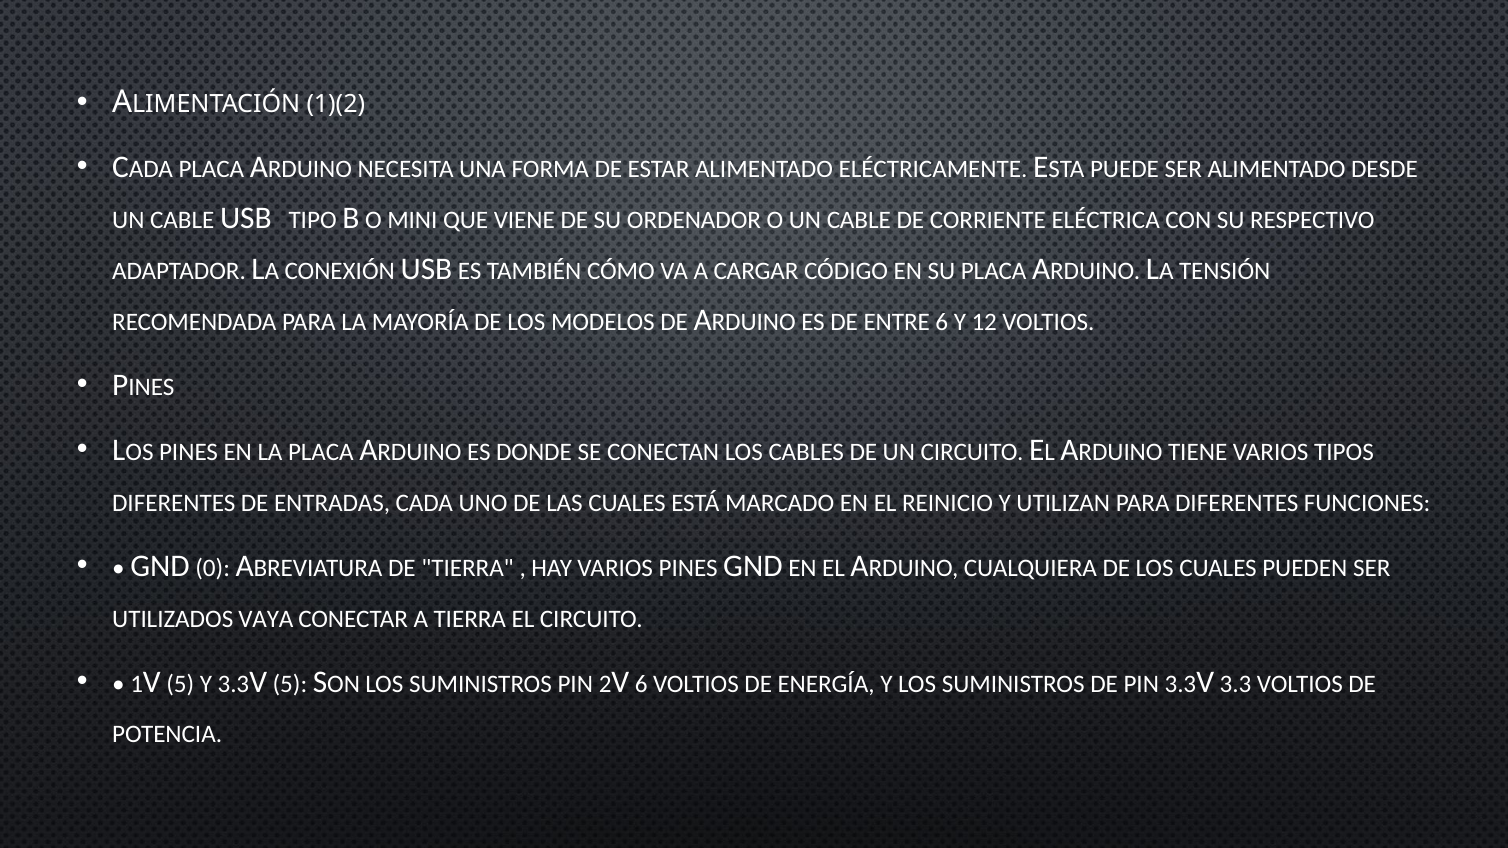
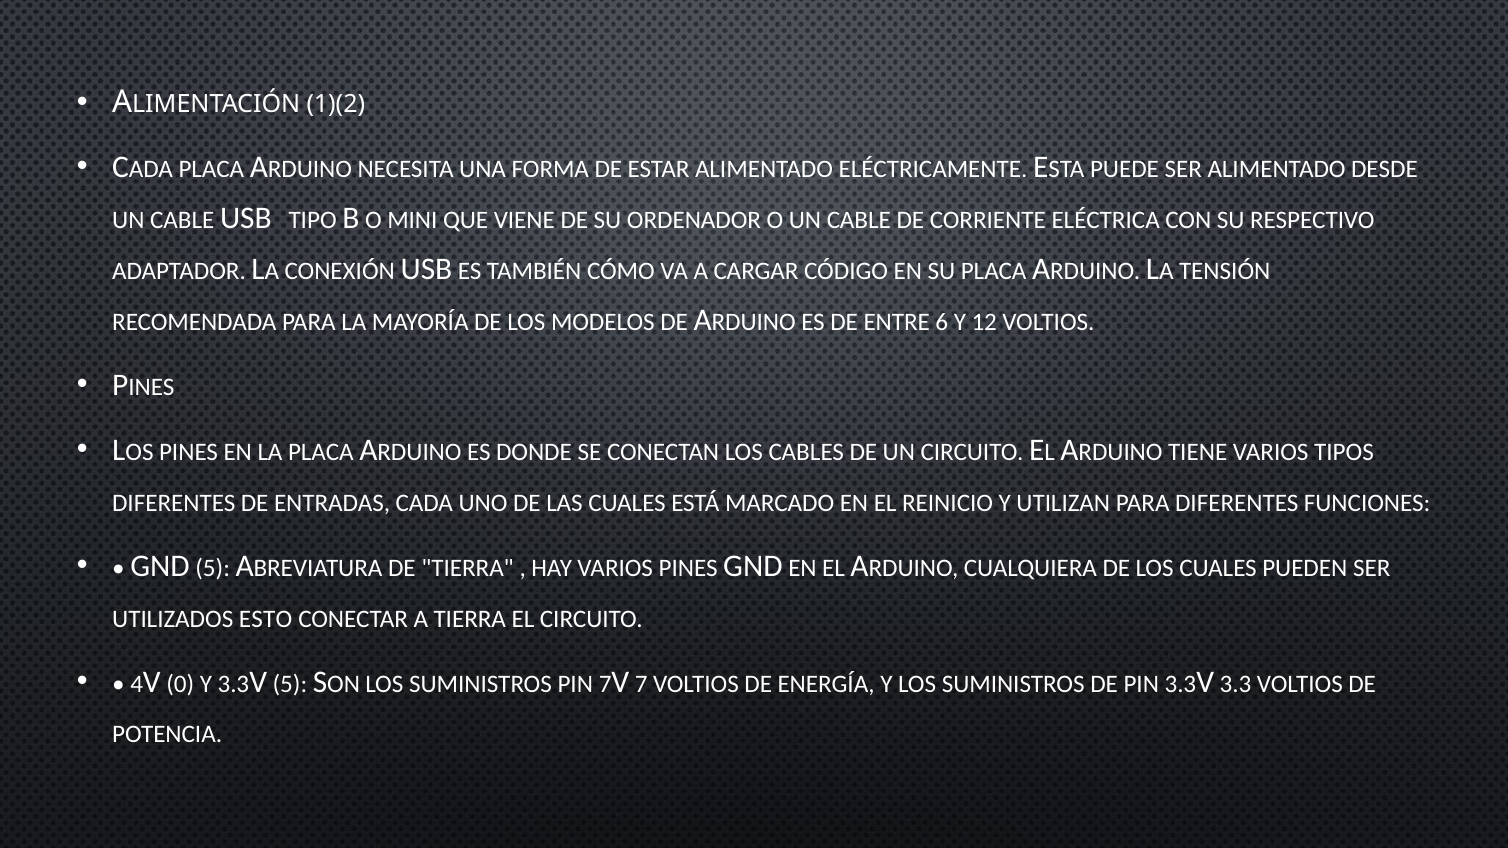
GND 0: 0 -> 5
VAYA: VAYA -> ESTO
1: 1 -> 4
5 at (180, 684): 5 -> 0
PIN 2: 2 -> 7
6 at (641, 684): 6 -> 7
